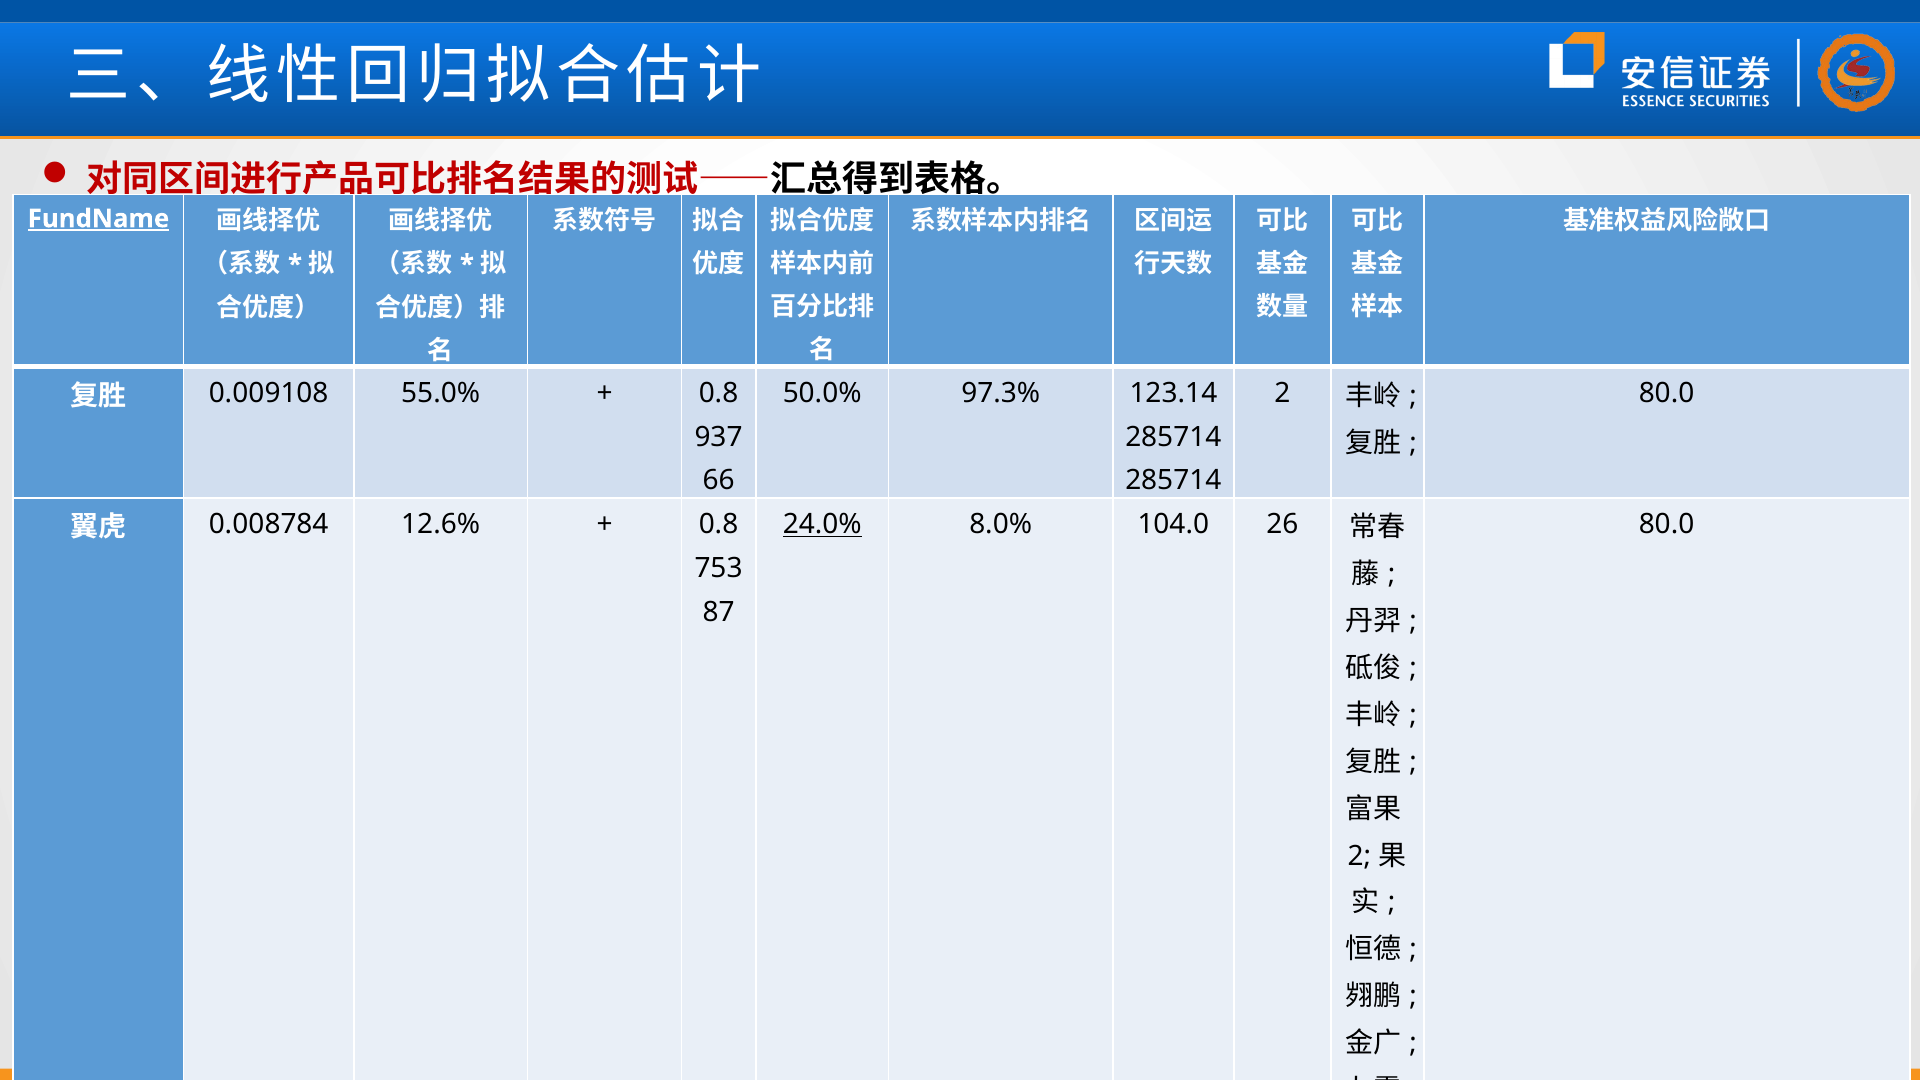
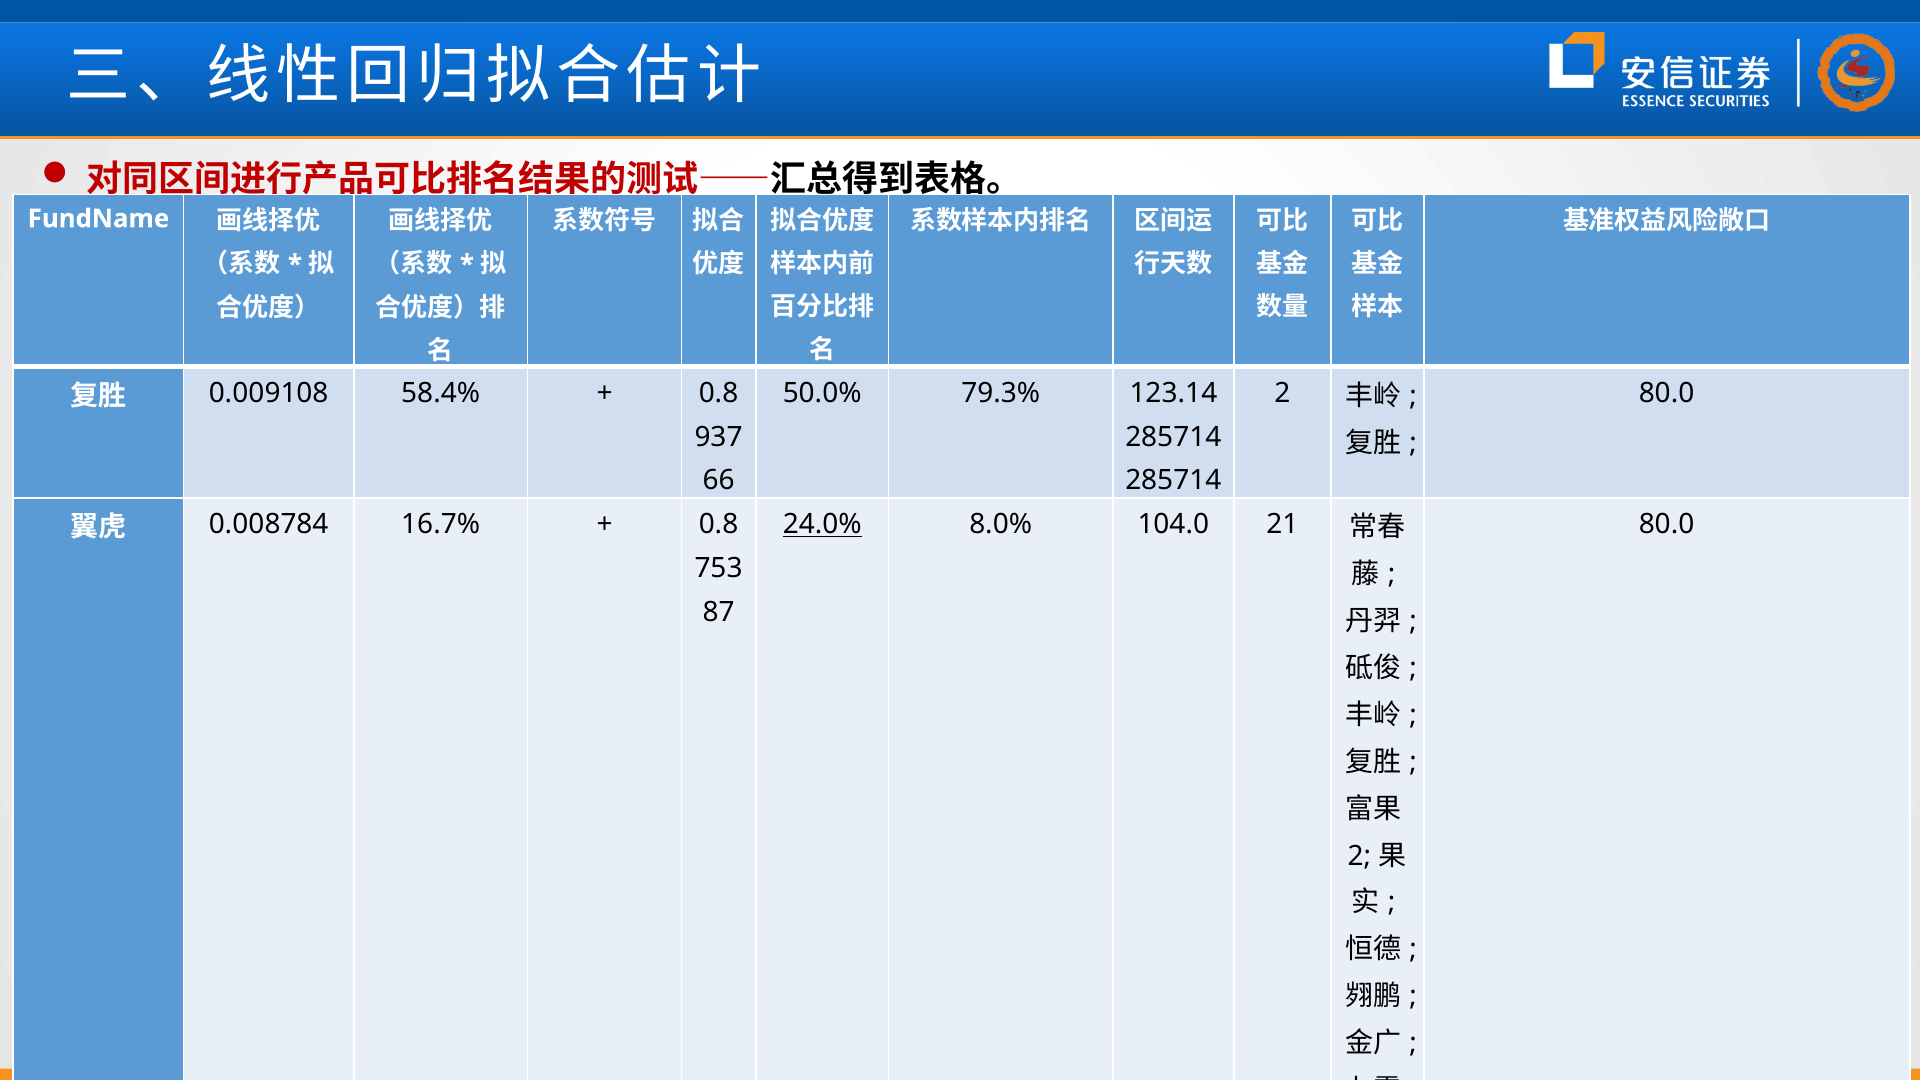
FundName underline: present -> none
55.0%: 55.0% -> 58.4%
97.3%: 97.3% -> 79.3%
26: 26 -> 21
12.6%: 12.6% -> 16.7%
